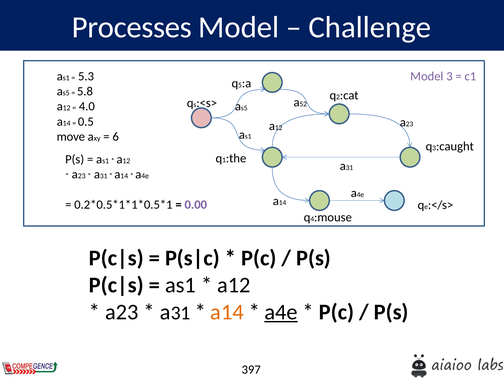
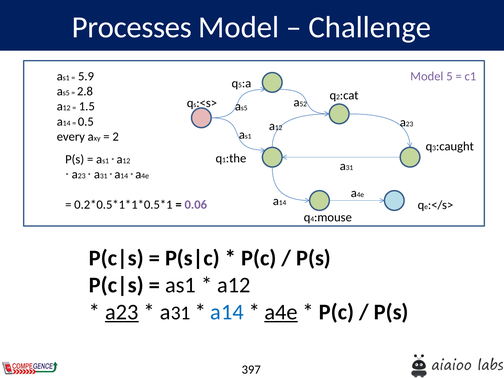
5.3: 5.3 -> 5.9
Model 3: 3 -> 5
5.8: 5.8 -> 2.8
4.0: 4.0 -> 1.5
move: move -> every
6 at (116, 137): 6 -> 2
0.00: 0.00 -> 0.06
a23 underline: none -> present
a14 colour: orange -> blue
